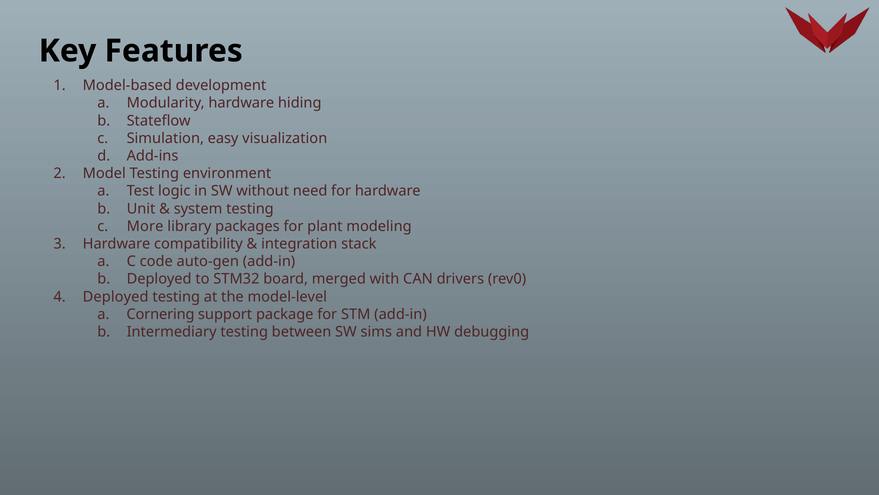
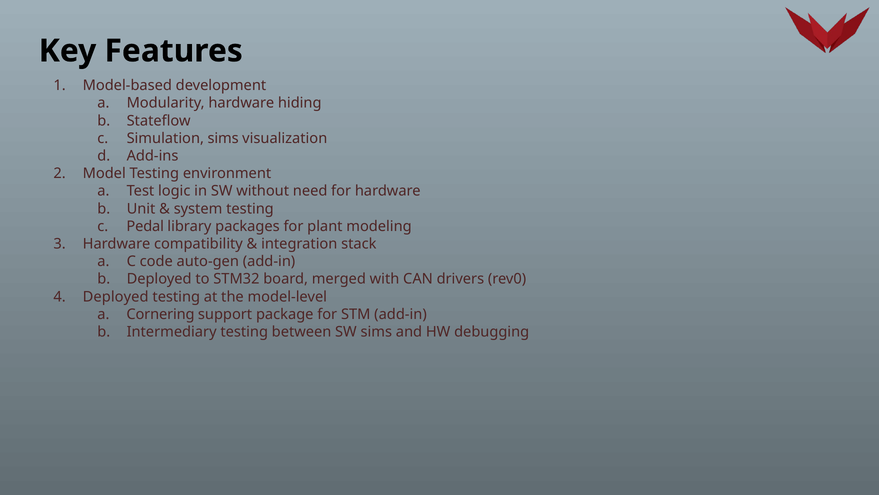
Simulation easy: easy -> sims
More: More -> Pedal
